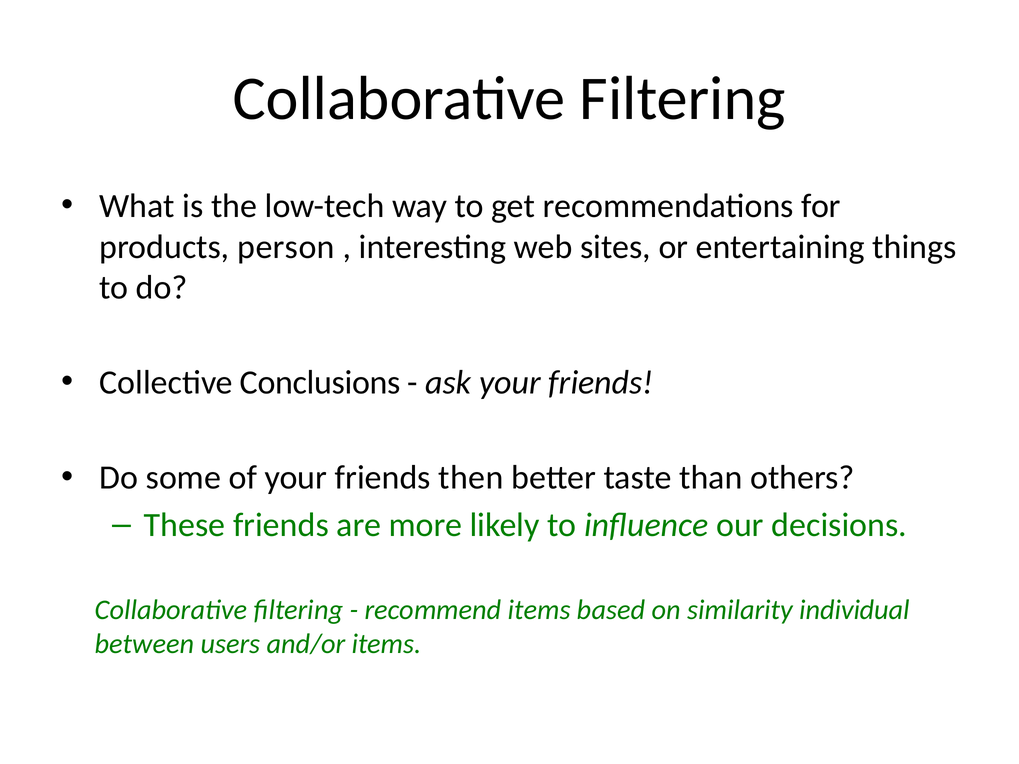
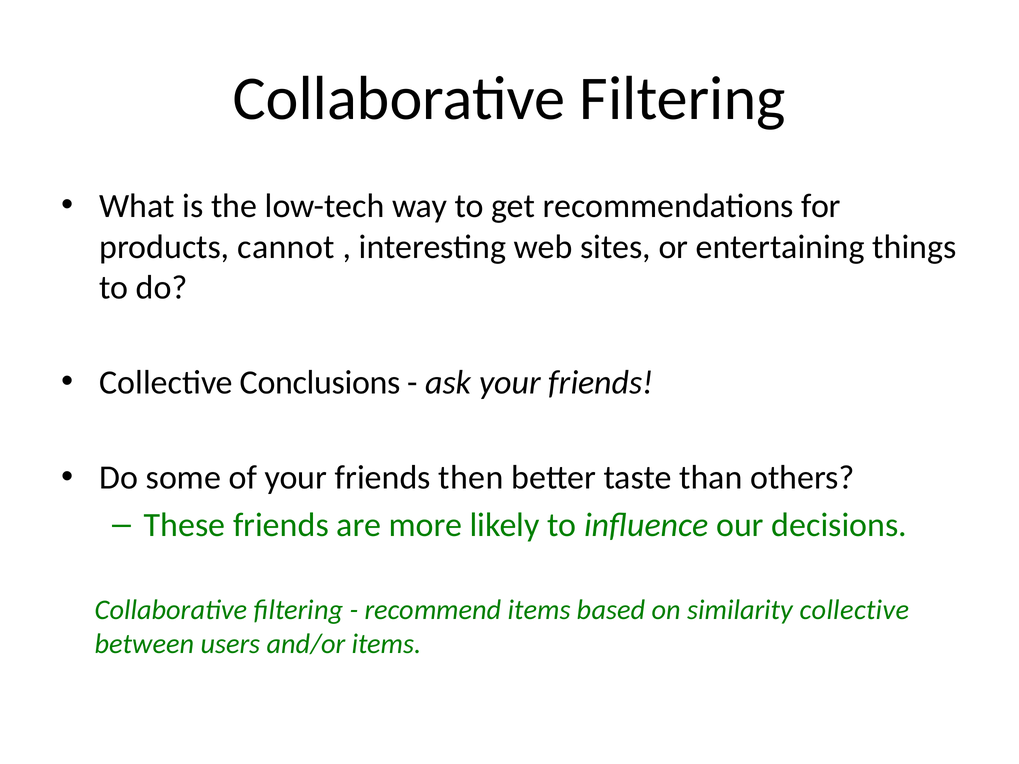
person: person -> cannot
similarity individual: individual -> collective
